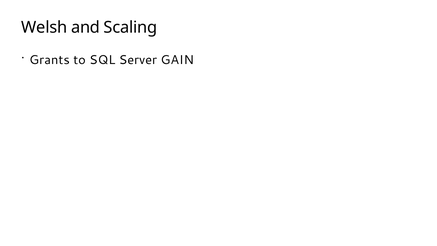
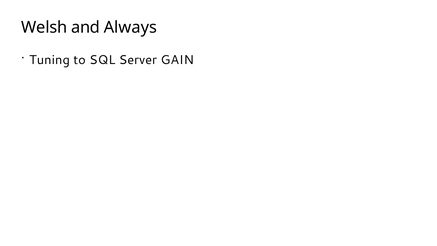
Scaling: Scaling -> Always
Grants: Grants -> Tuning
